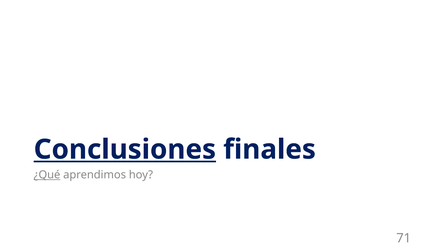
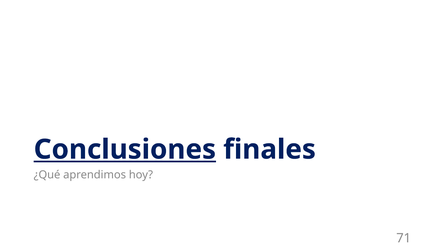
¿Qué underline: present -> none
